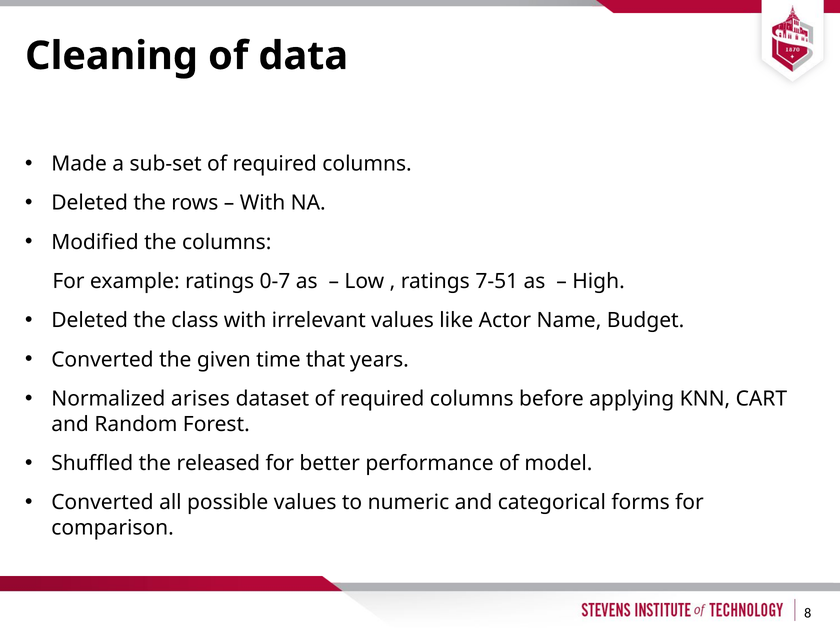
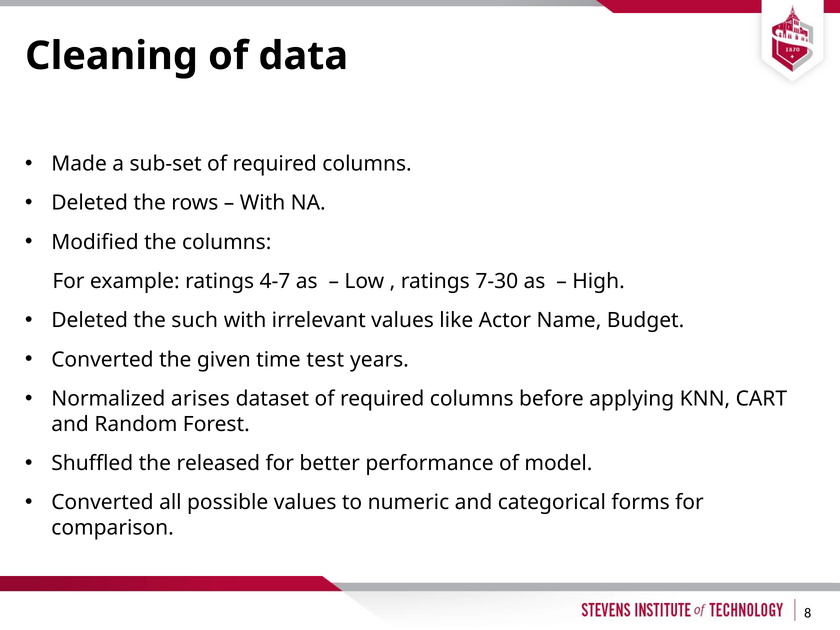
0-7: 0-7 -> 4-7
7-51: 7-51 -> 7-30
class: class -> such
that: that -> test
